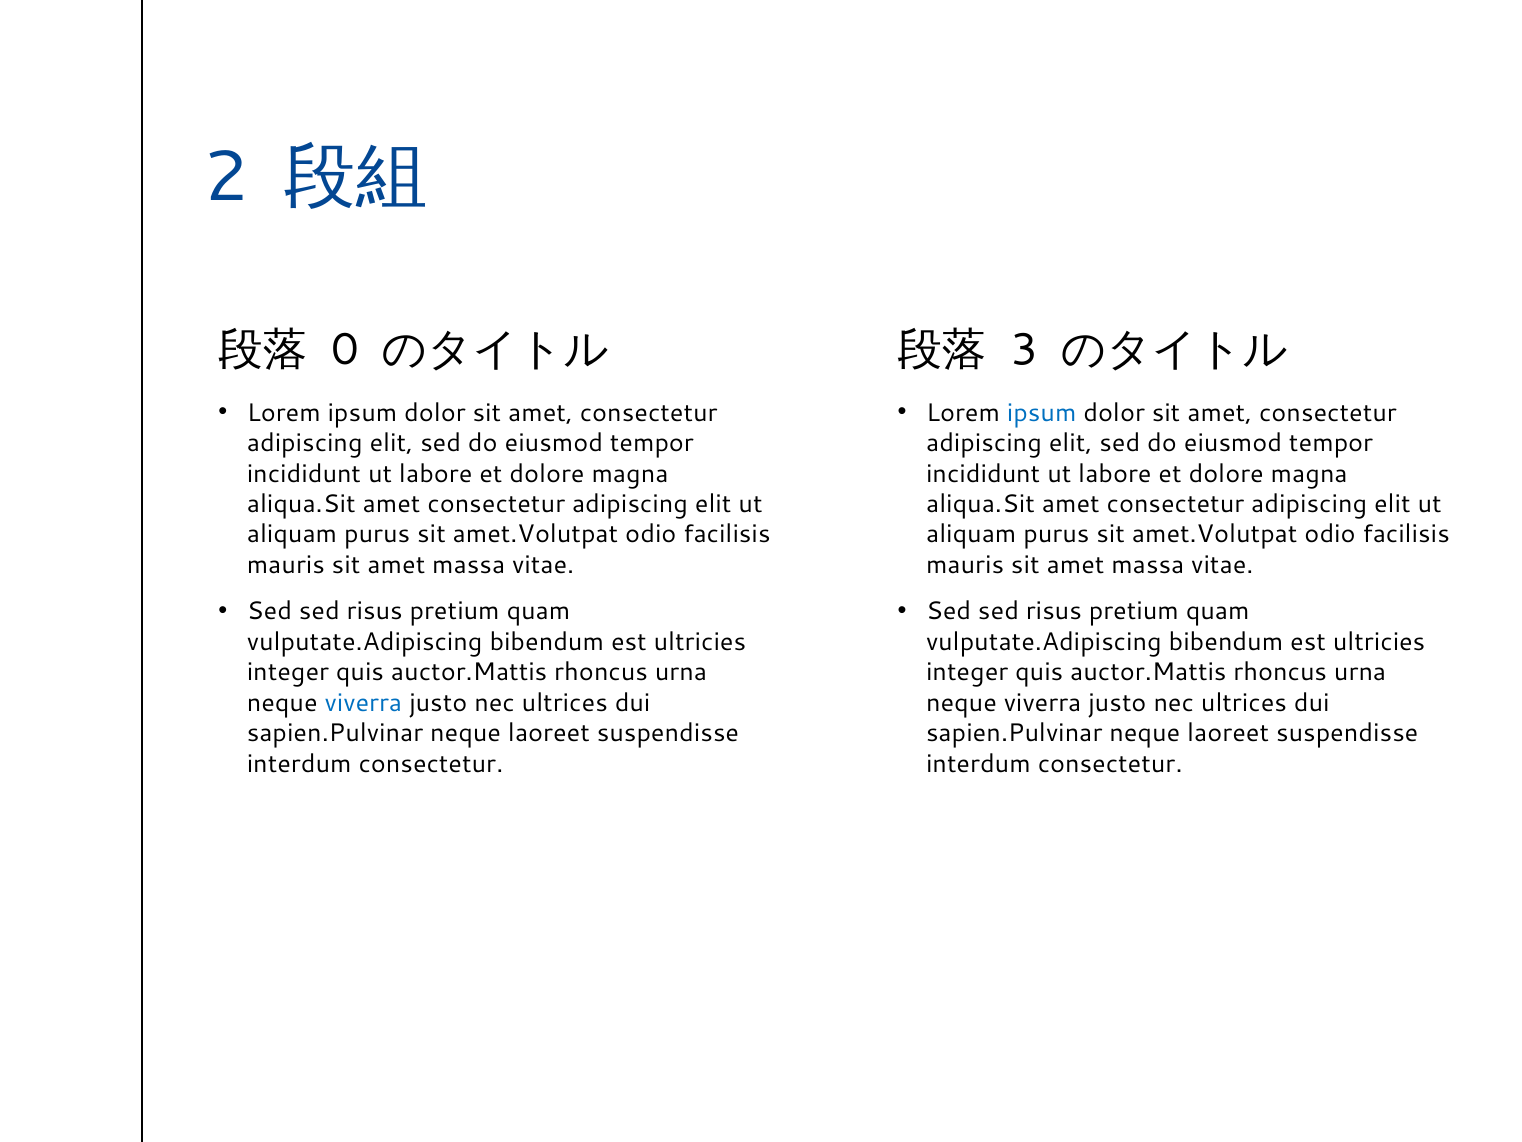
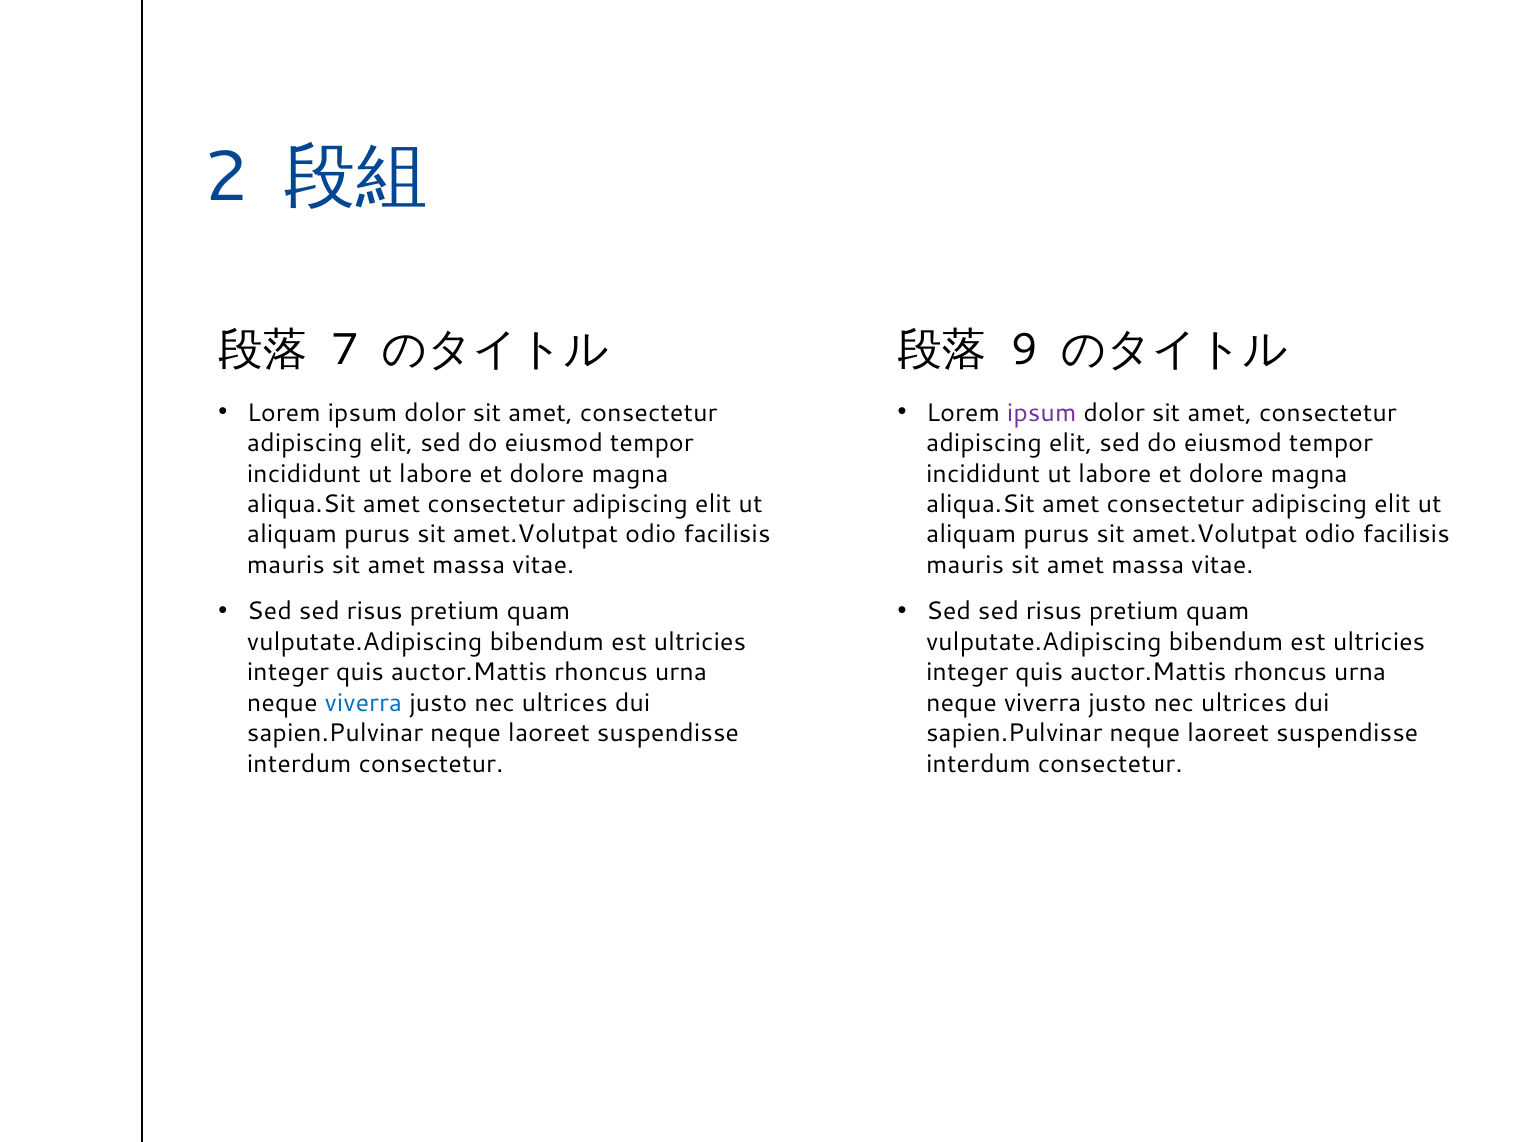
0: 0 -> 7
3: 3 -> 9
ipsum at (1042, 413) colour: blue -> purple
